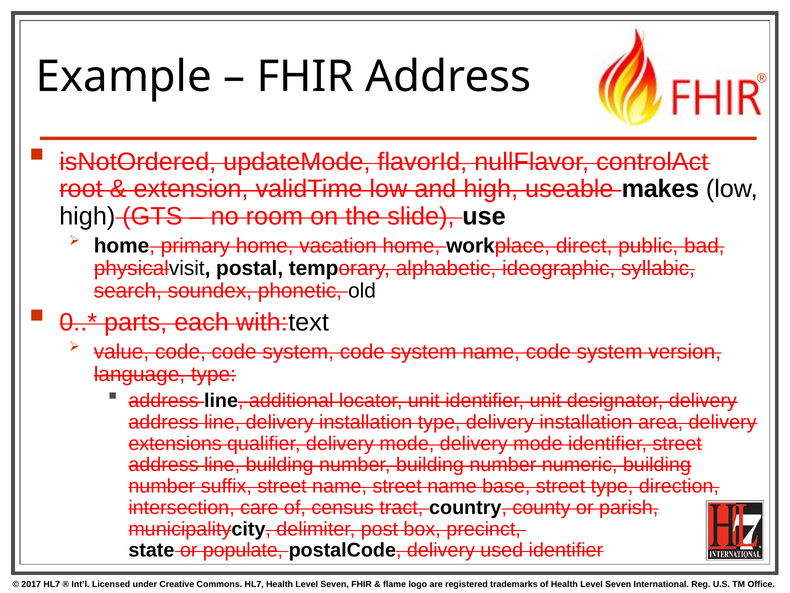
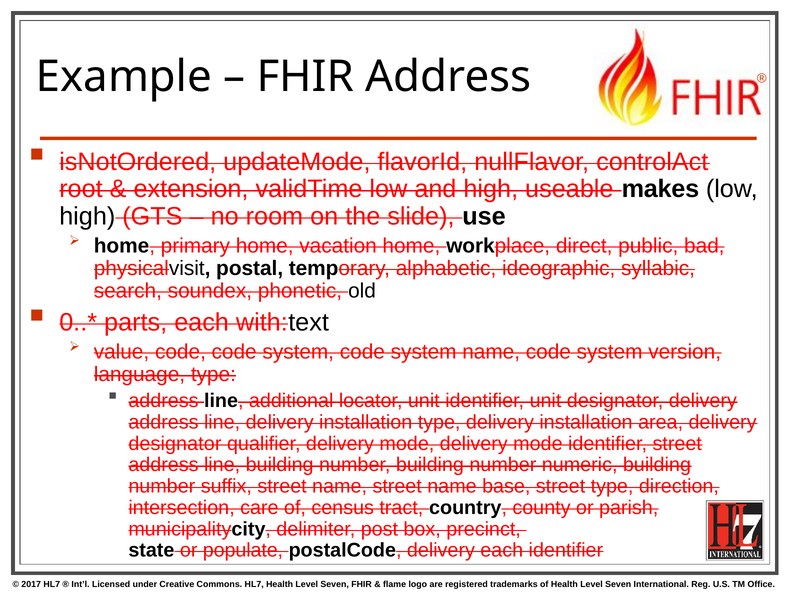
extensions at (175, 443): extensions -> designator
delivery used: used -> each
